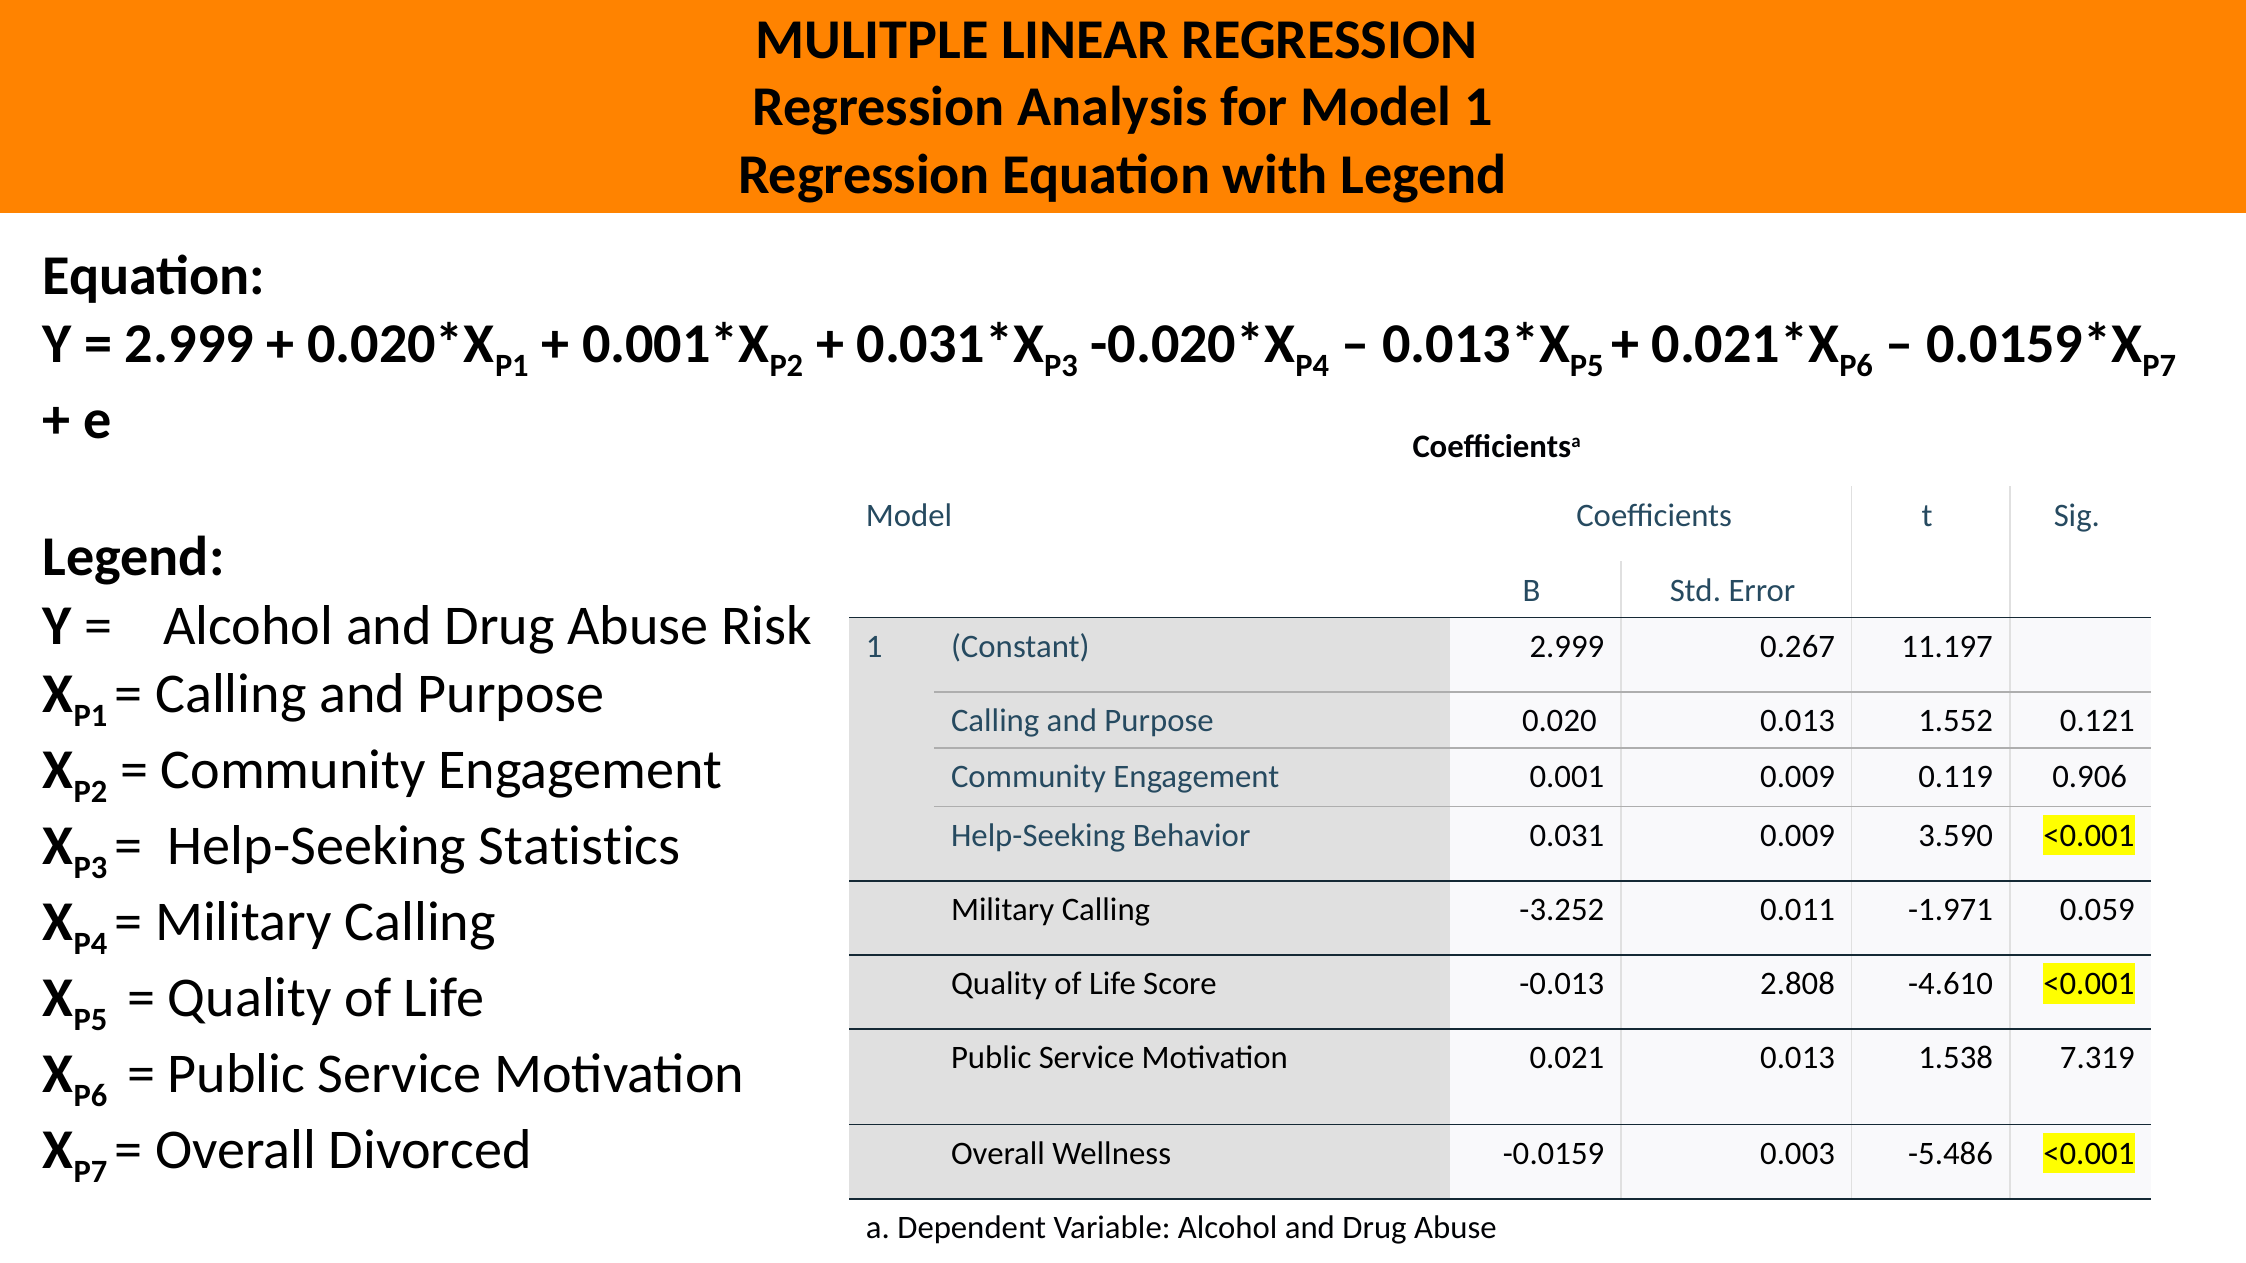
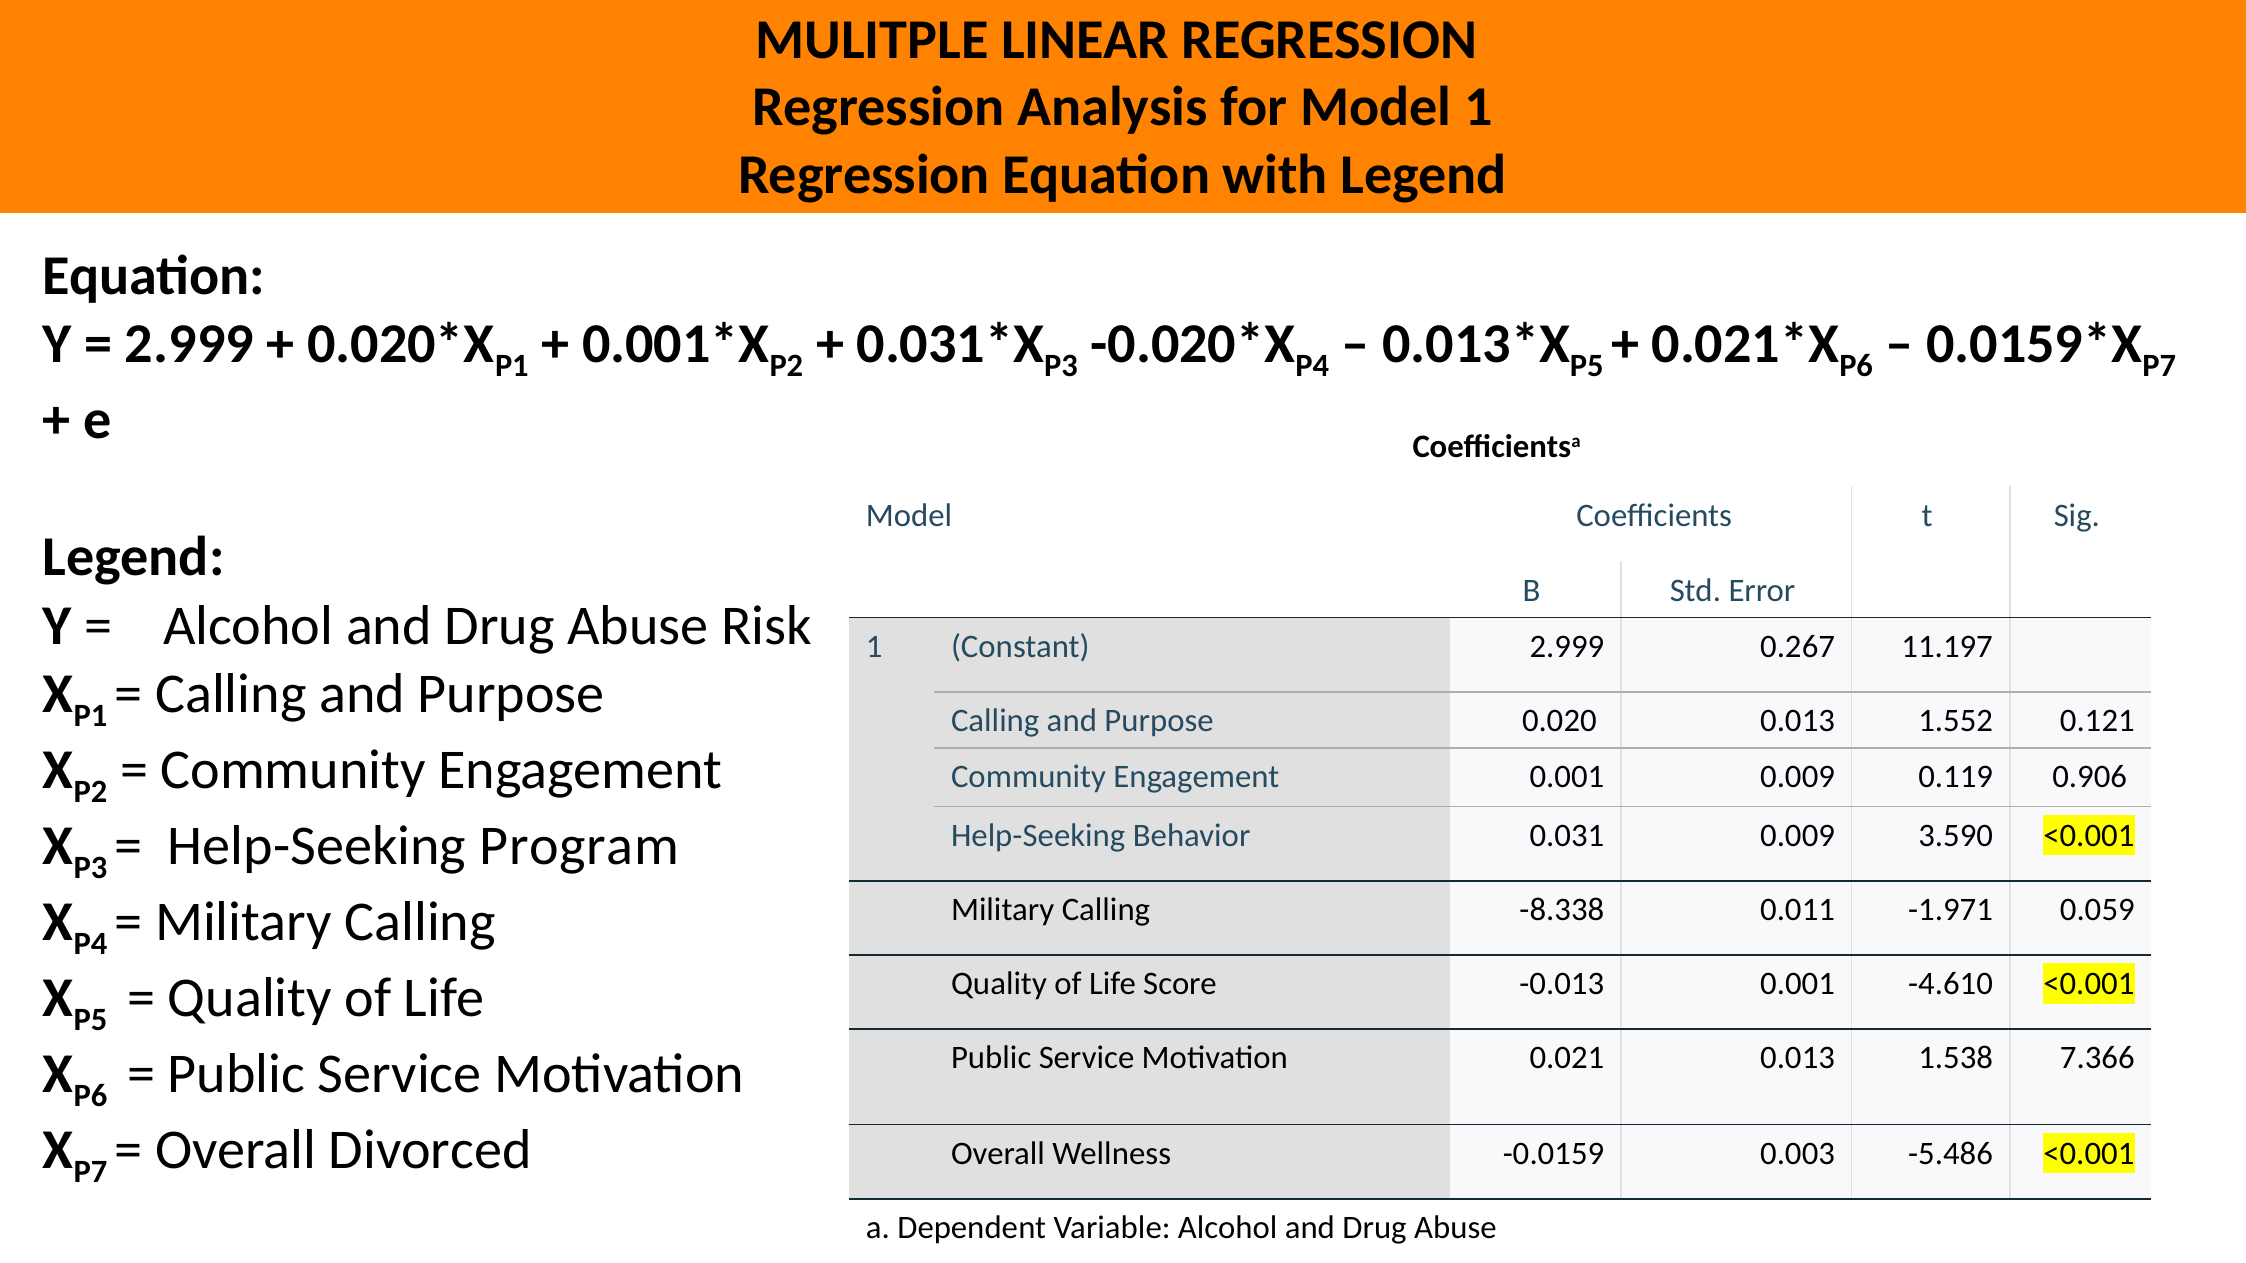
Statistics: Statistics -> Program
-3.252: -3.252 -> -8.338
-0.013 2.808: 2.808 -> 0.001
7.319: 7.319 -> 7.366
